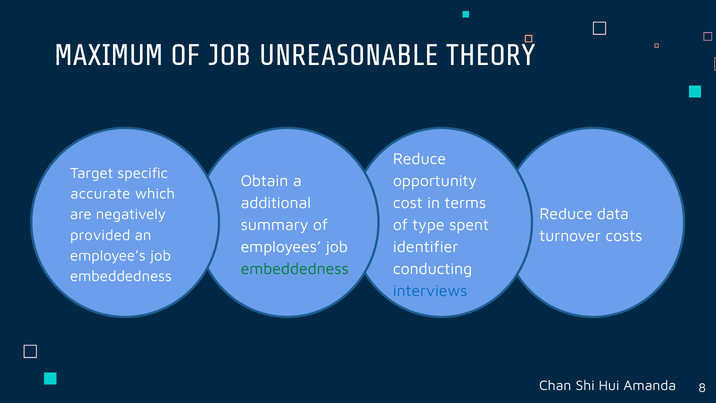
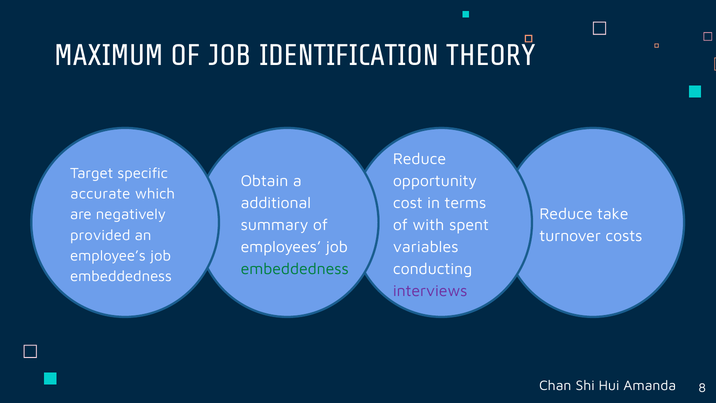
UNREASONABLE: UNREASONABLE -> IDENTIFICATION
data: data -> take
type: type -> with
identifier: identifier -> variables
interviews colour: blue -> purple
